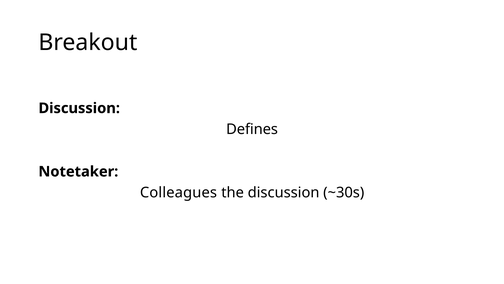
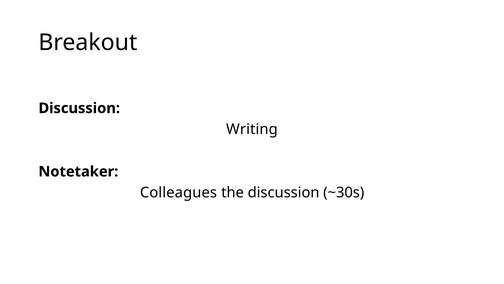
Defines: Defines -> Writing
